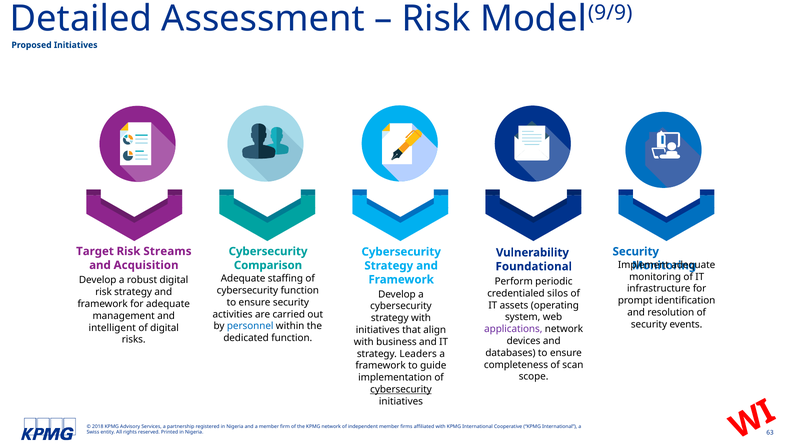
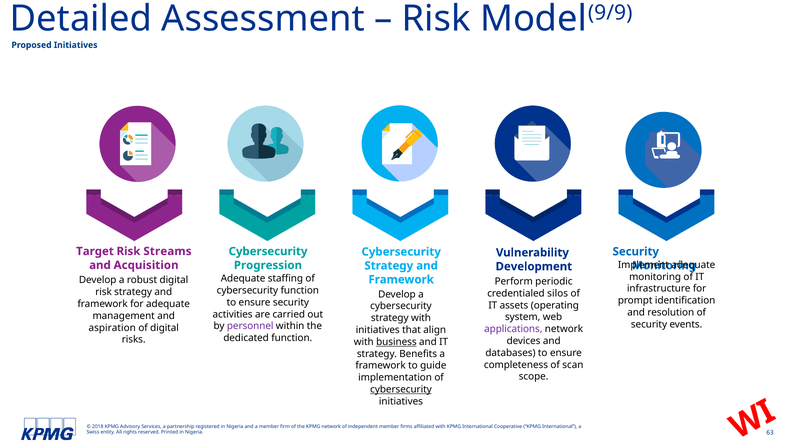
Comparison: Comparison -> Progression
Foundational: Foundational -> Development
personnel colour: blue -> purple
intelligent: intelligent -> aspiration
business underline: none -> present
Leaders: Leaders -> Benefits
